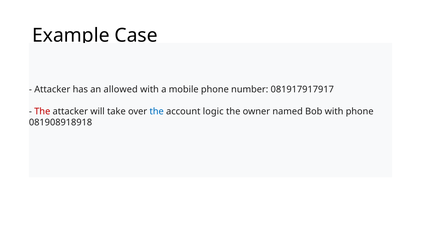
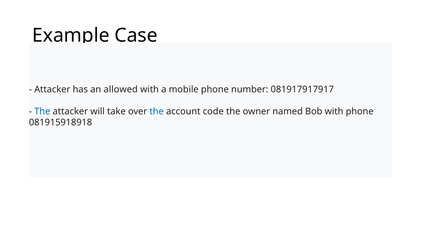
The at (42, 111) colour: red -> blue
logic: logic -> code
081908918918: 081908918918 -> 081915918918
